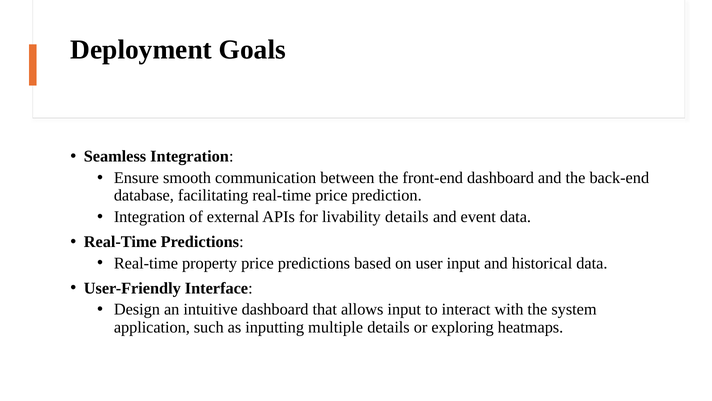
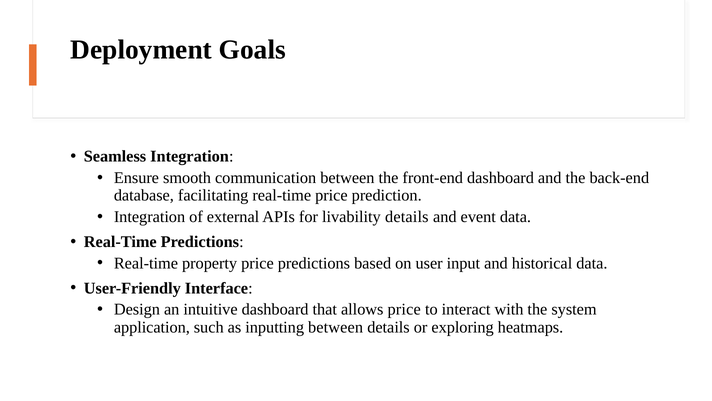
allows input: input -> price
inputting multiple: multiple -> between
